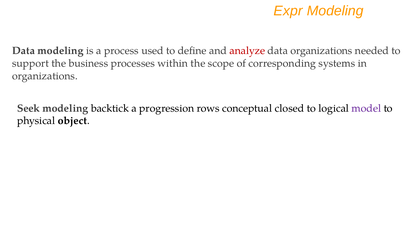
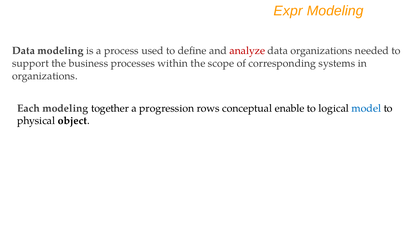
Seek: Seek -> Each
backtick: backtick -> together
closed: closed -> enable
model colour: purple -> blue
